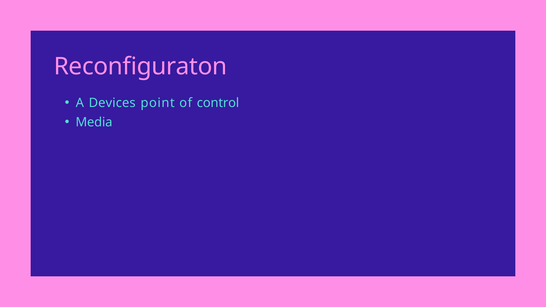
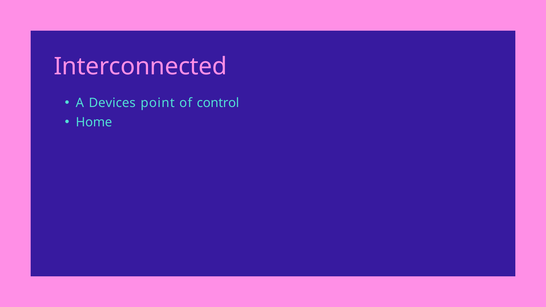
Reconfiguraton: Reconfiguraton -> Interconnected
Media: Media -> Home
